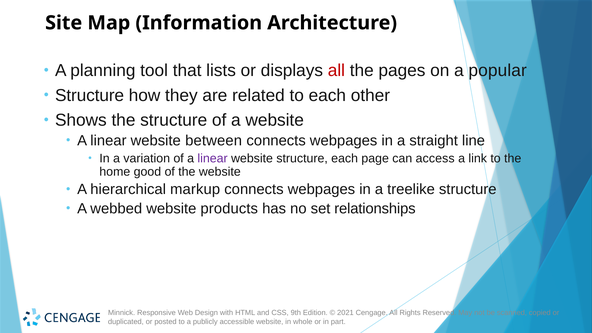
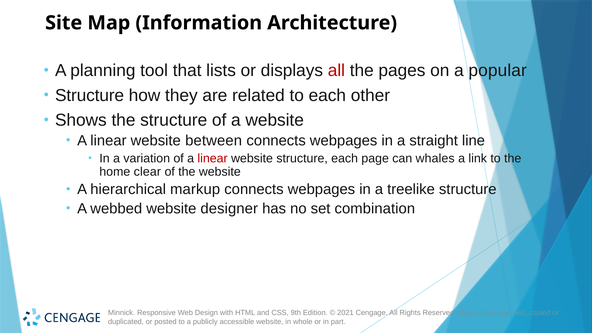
linear at (213, 158) colour: purple -> red
access: access -> whales
good: good -> clear
products: products -> designer
relationships: relationships -> combination
